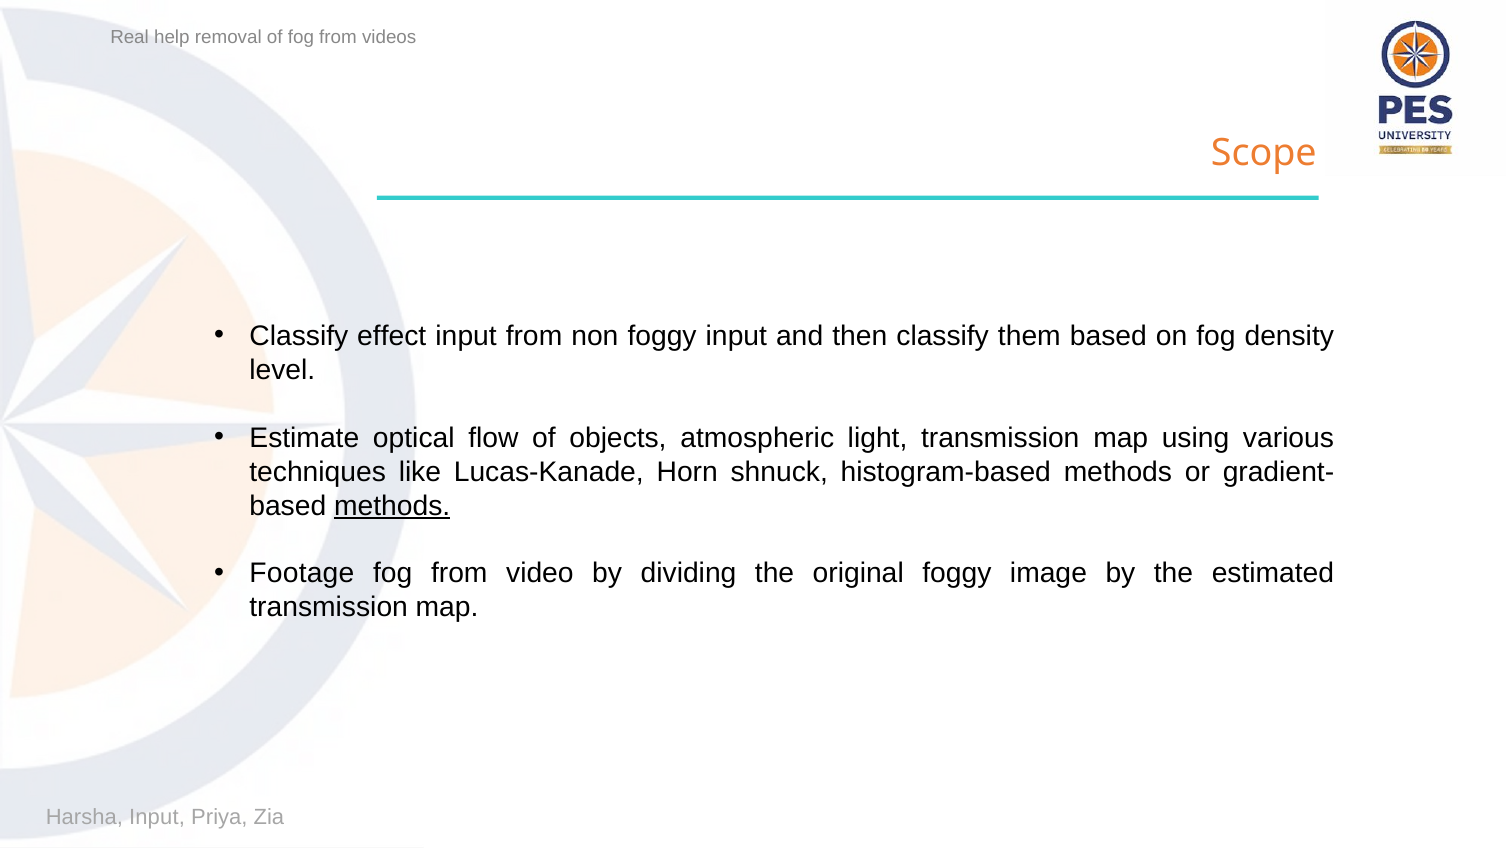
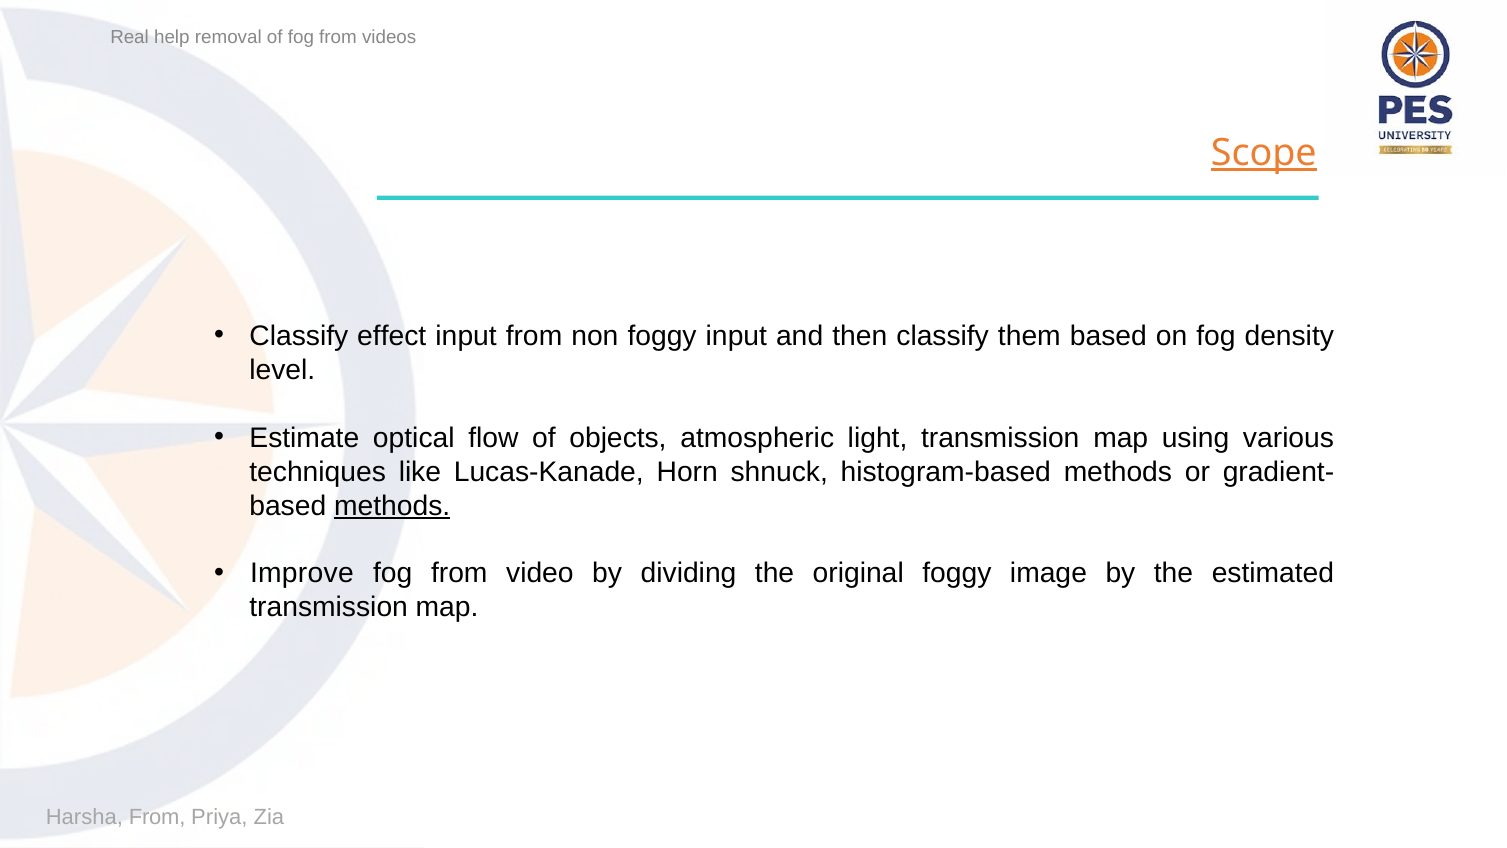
Scope underline: none -> present
Footage: Footage -> Improve
Harsha Input: Input -> From
